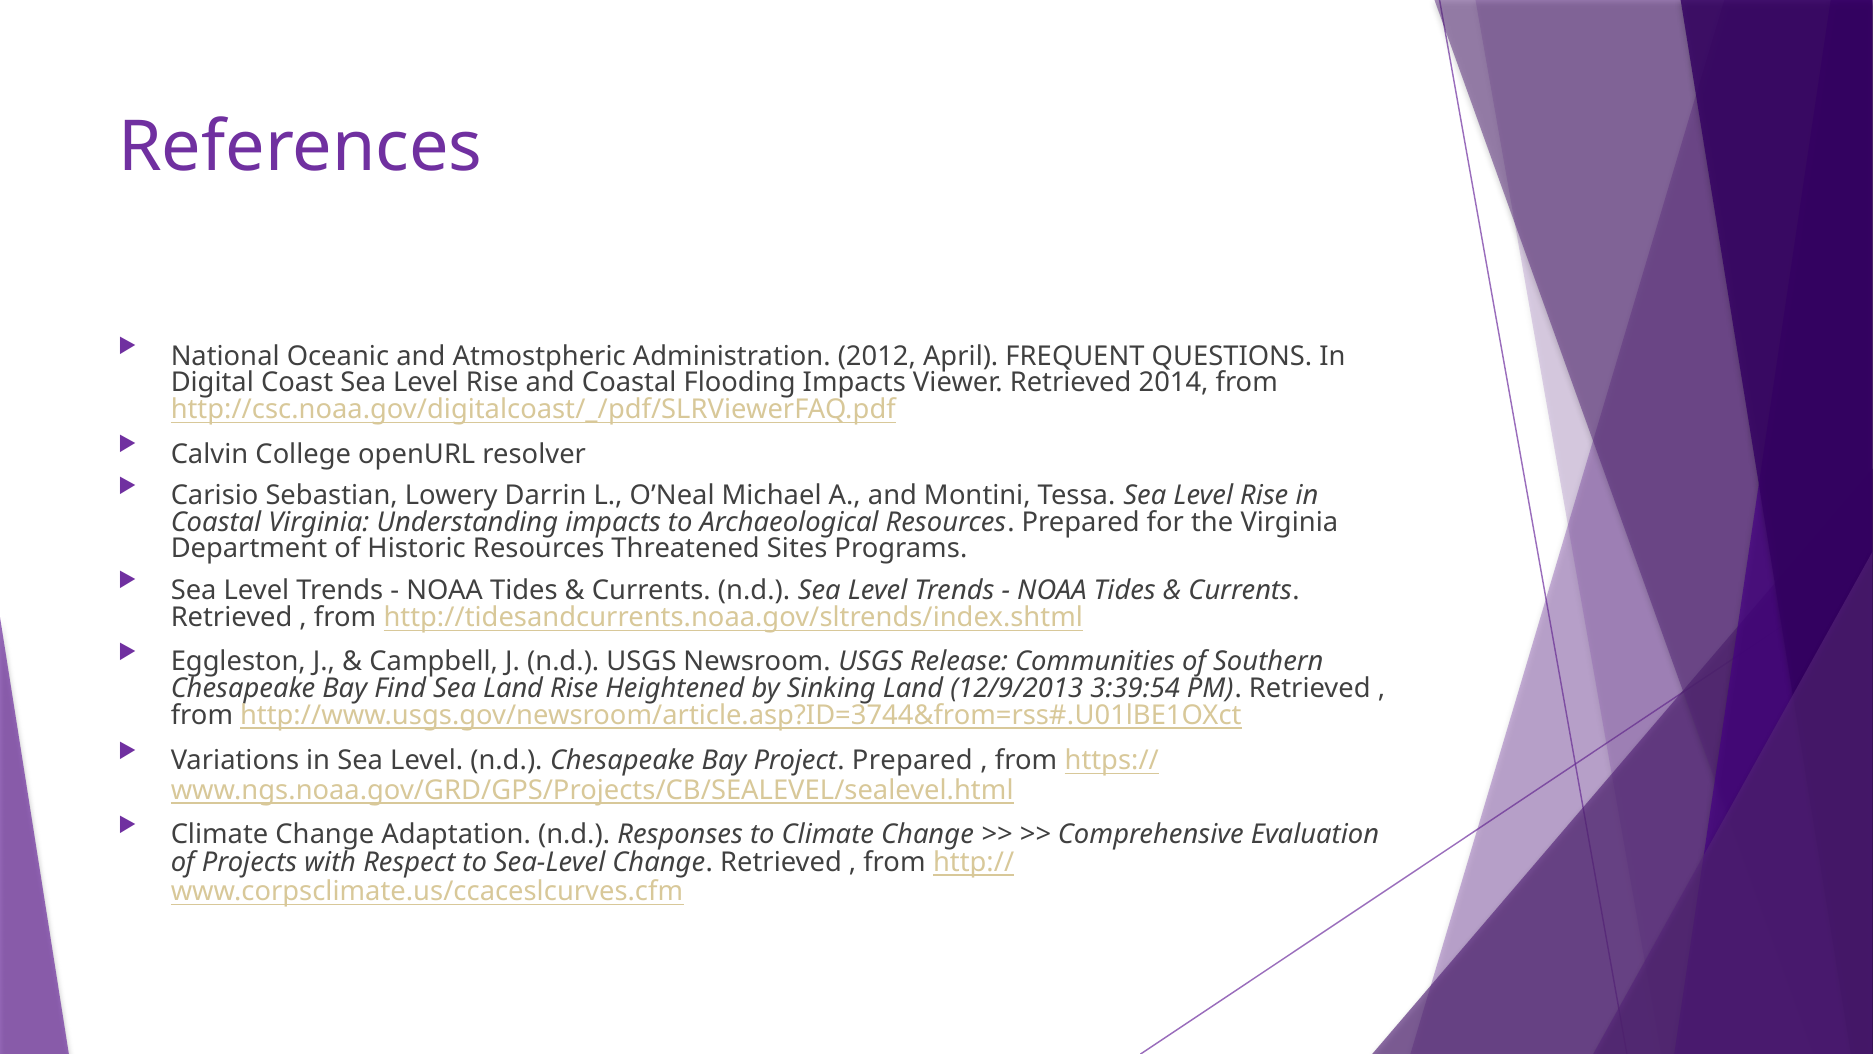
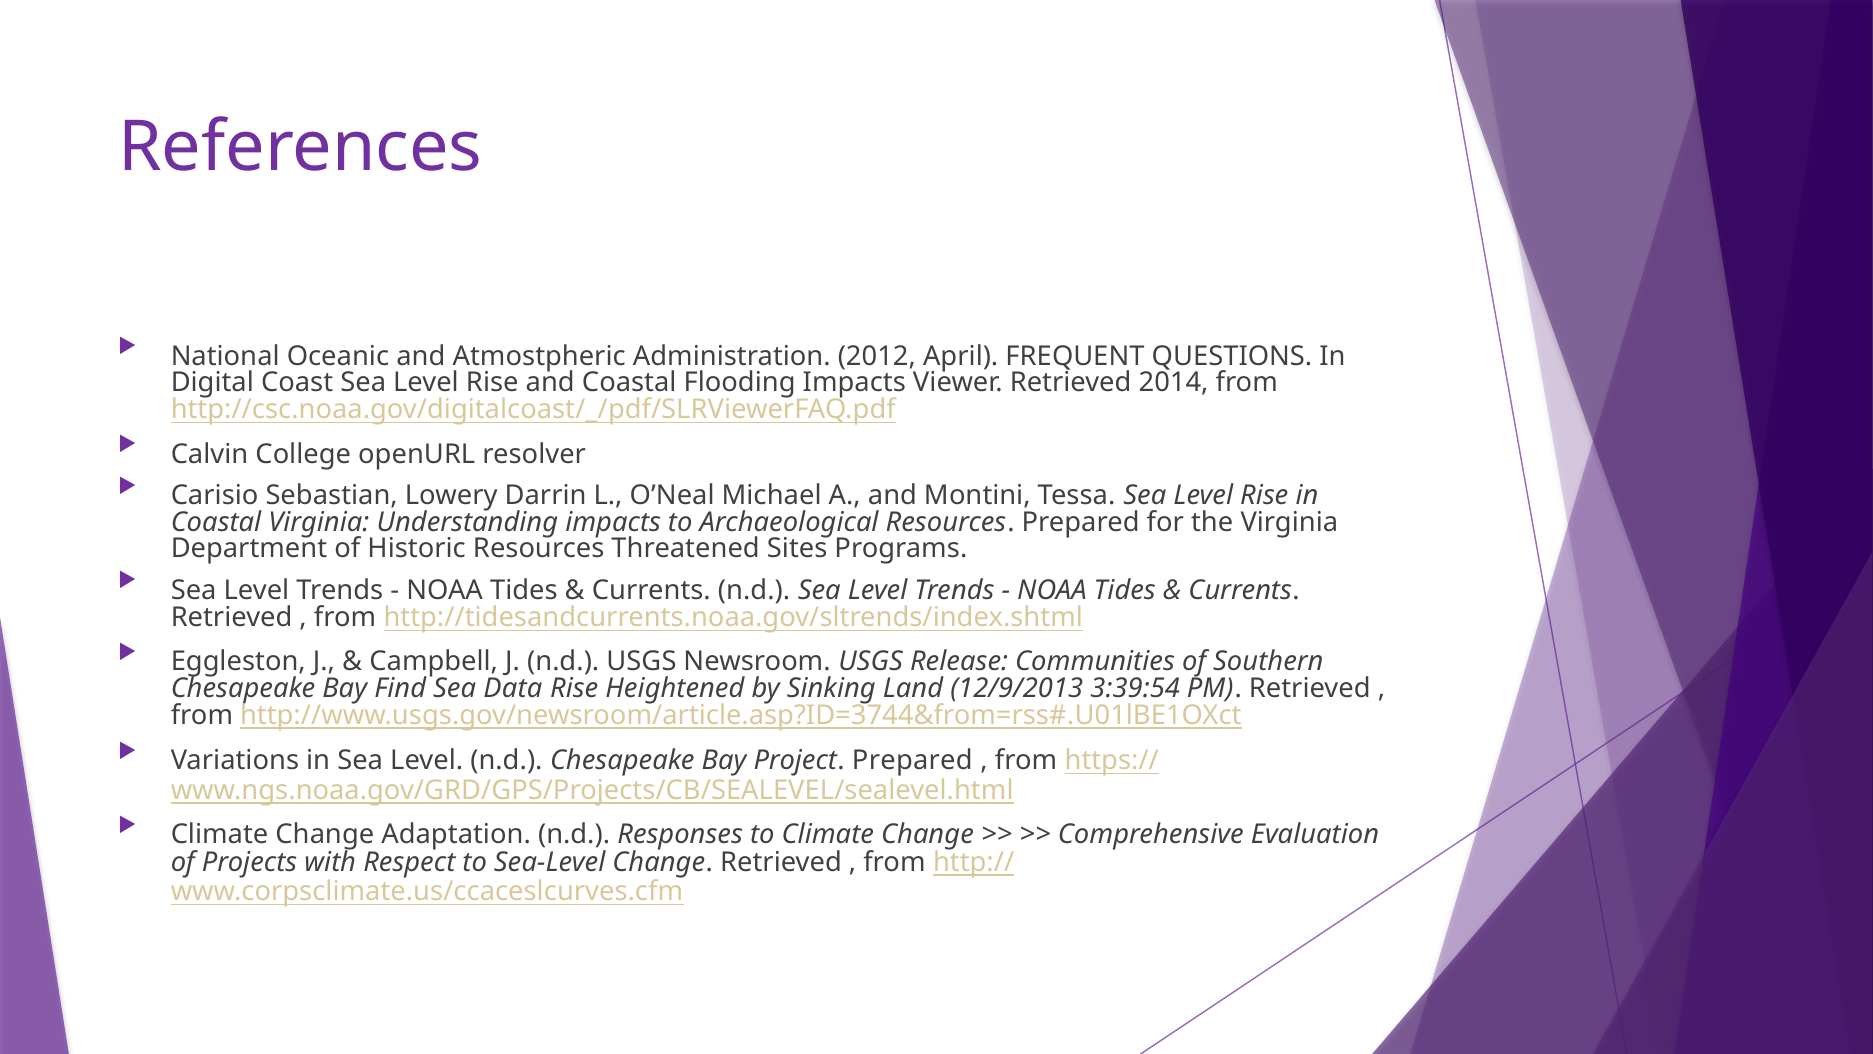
Sea Land: Land -> Data
